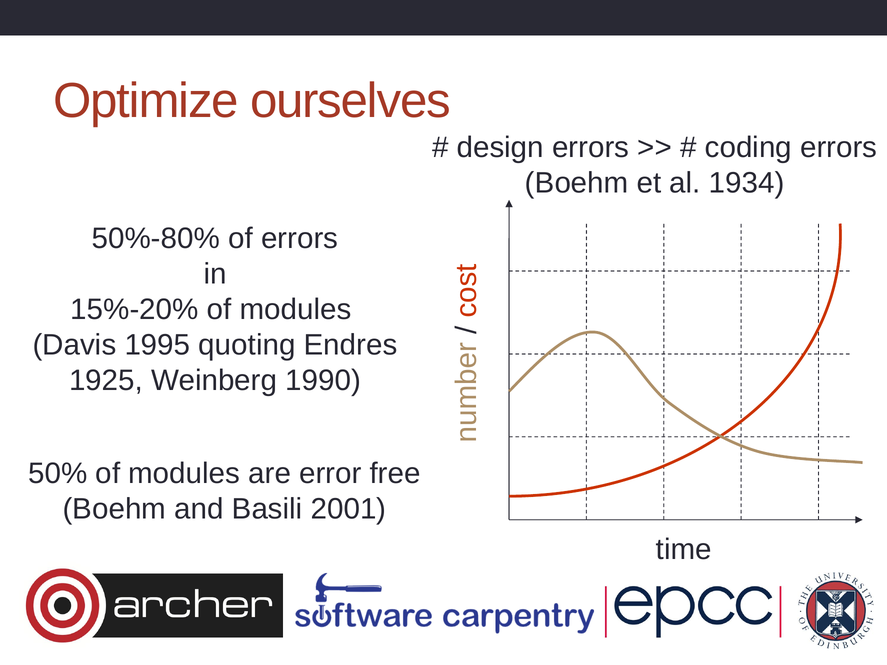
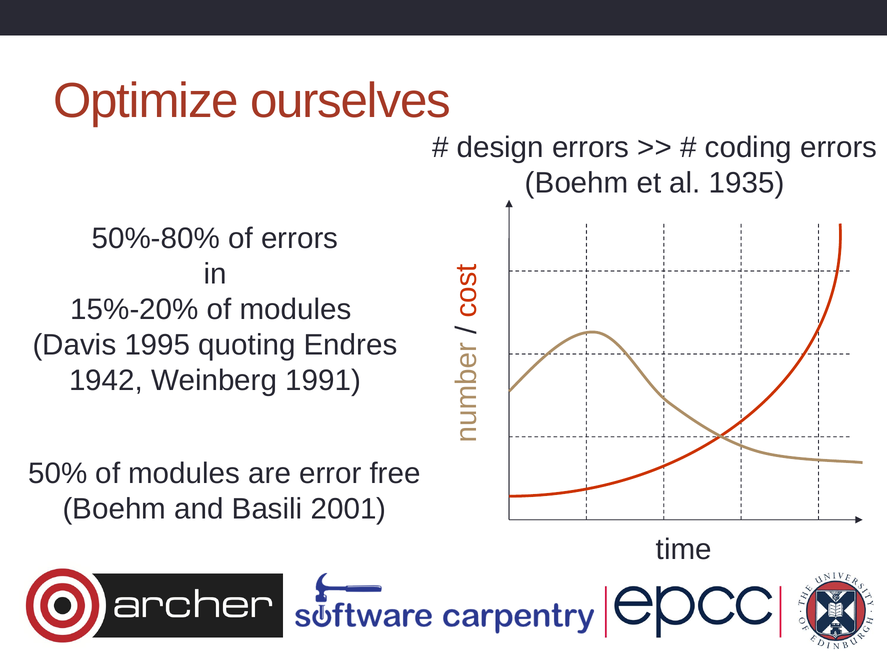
1934: 1934 -> 1935
1925: 1925 -> 1942
1990: 1990 -> 1991
